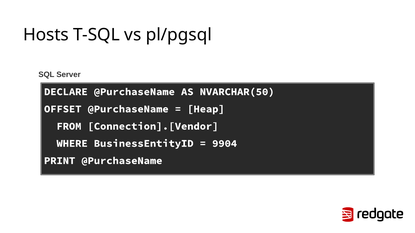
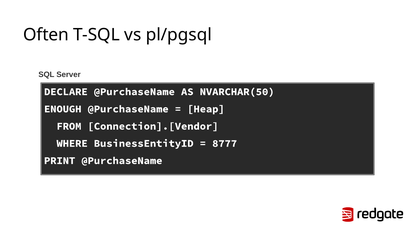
Hosts: Hosts -> Often
OFFSET: OFFSET -> ENOUGH
9904: 9904 -> 8777
